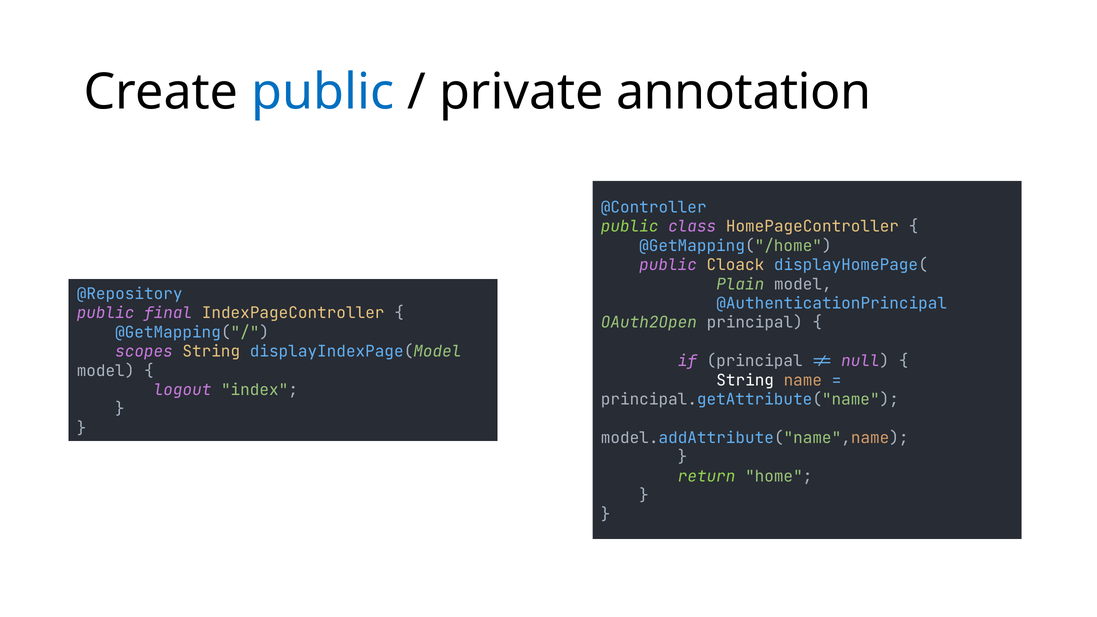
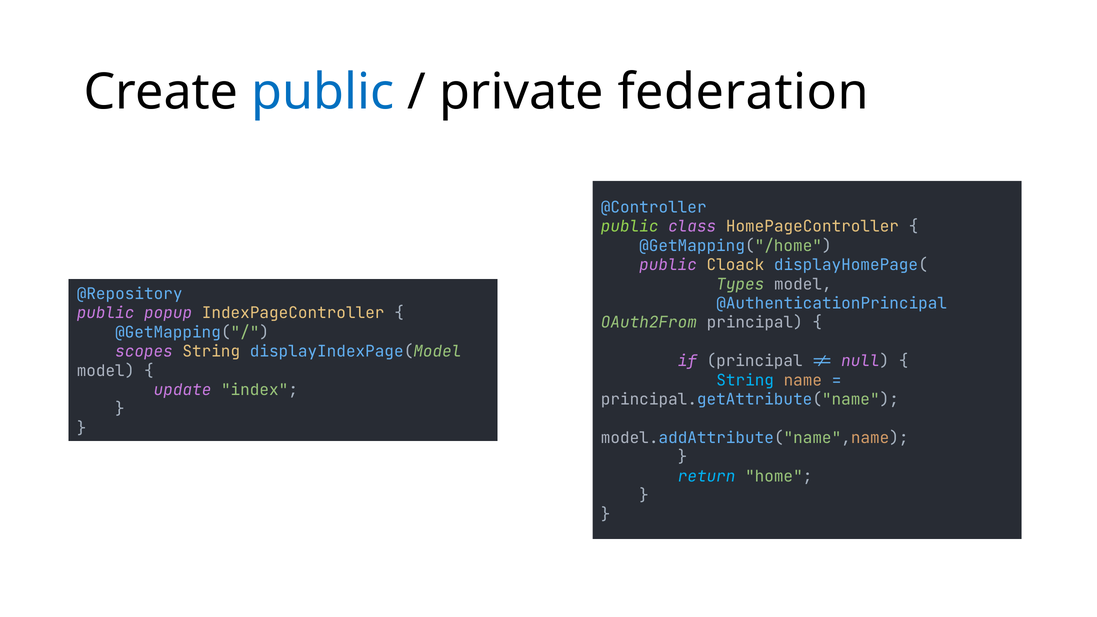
annotation: annotation -> federation
Plain: Plain -> Types
final: final -> popup
OAuth2Open: OAuth2Open -> OAuth2From
String at (745, 380) colour: white -> light blue
logout: logout -> update
return colour: light green -> light blue
